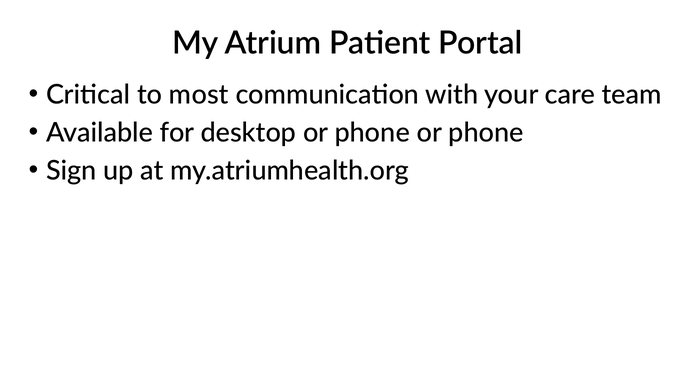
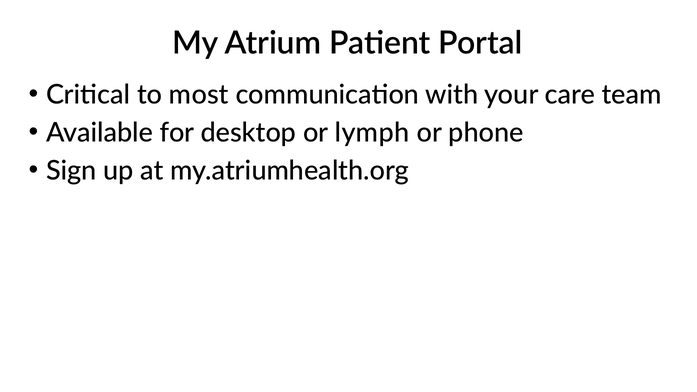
desktop or phone: phone -> lymph
